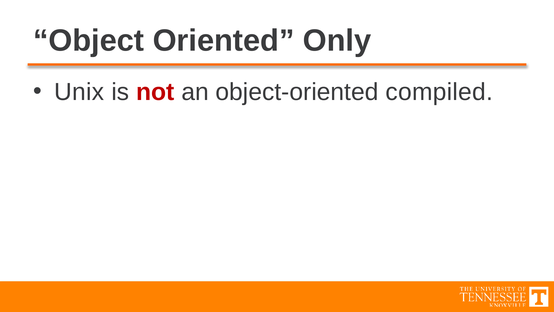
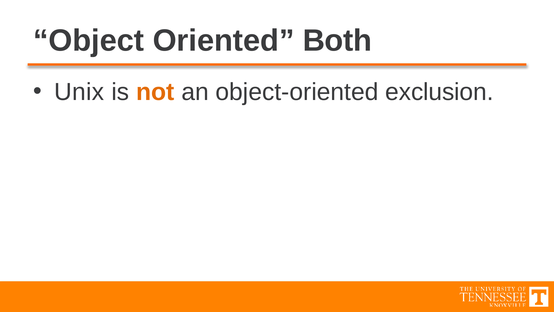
Only: Only -> Both
not colour: red -> orange
compiled: compiled -> exclusion
